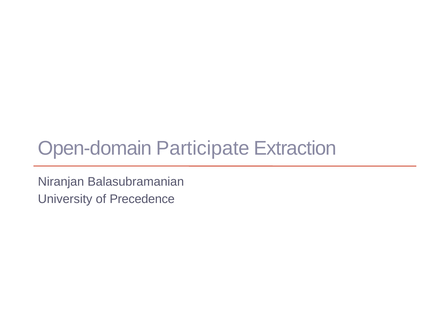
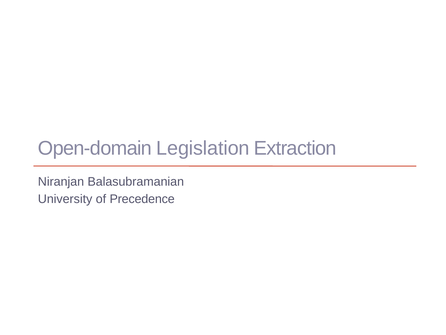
Participate: Participate -> Legislation
